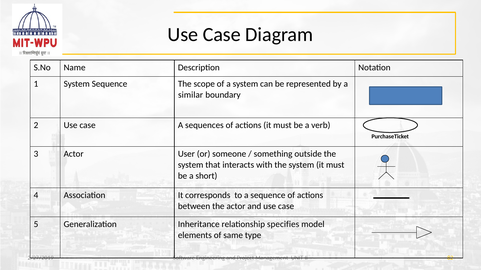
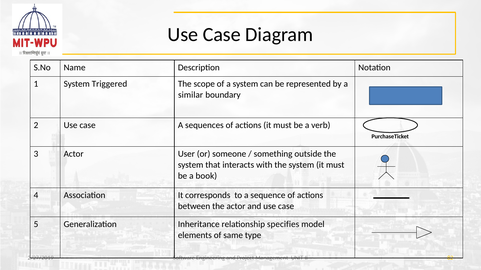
System Sequence: Sequence -> Triggered
short: short -> book
